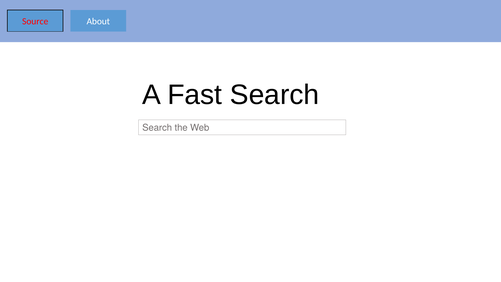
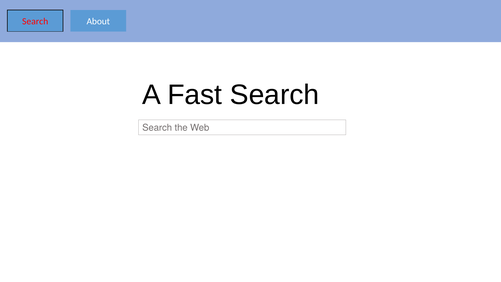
Source at (35, 21): Source -> Search
